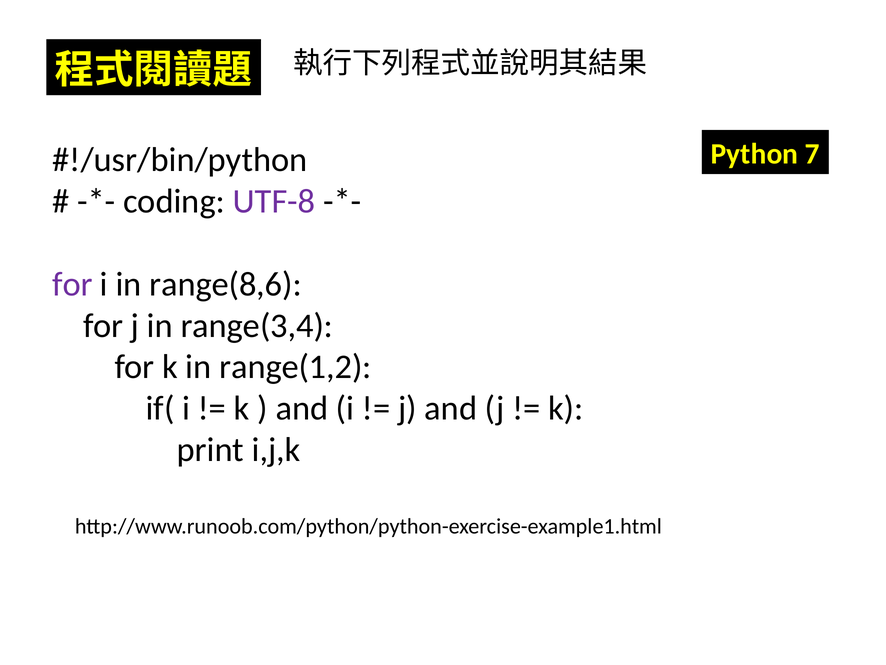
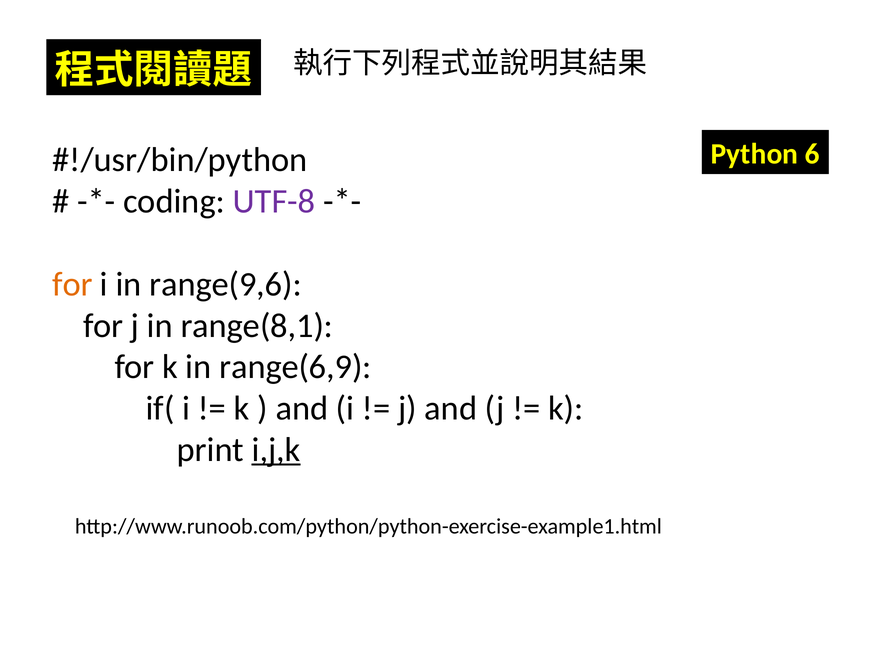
7: 7 -> 6
for at (72, 284) colour: purple -> orange
range(8,6: range(8,6 -> range(9,6
range(3,4: range(3,4 -> range(8,1
range(1,2: range(1,2 -> range(6,9
i,j,k underline: none -> present
